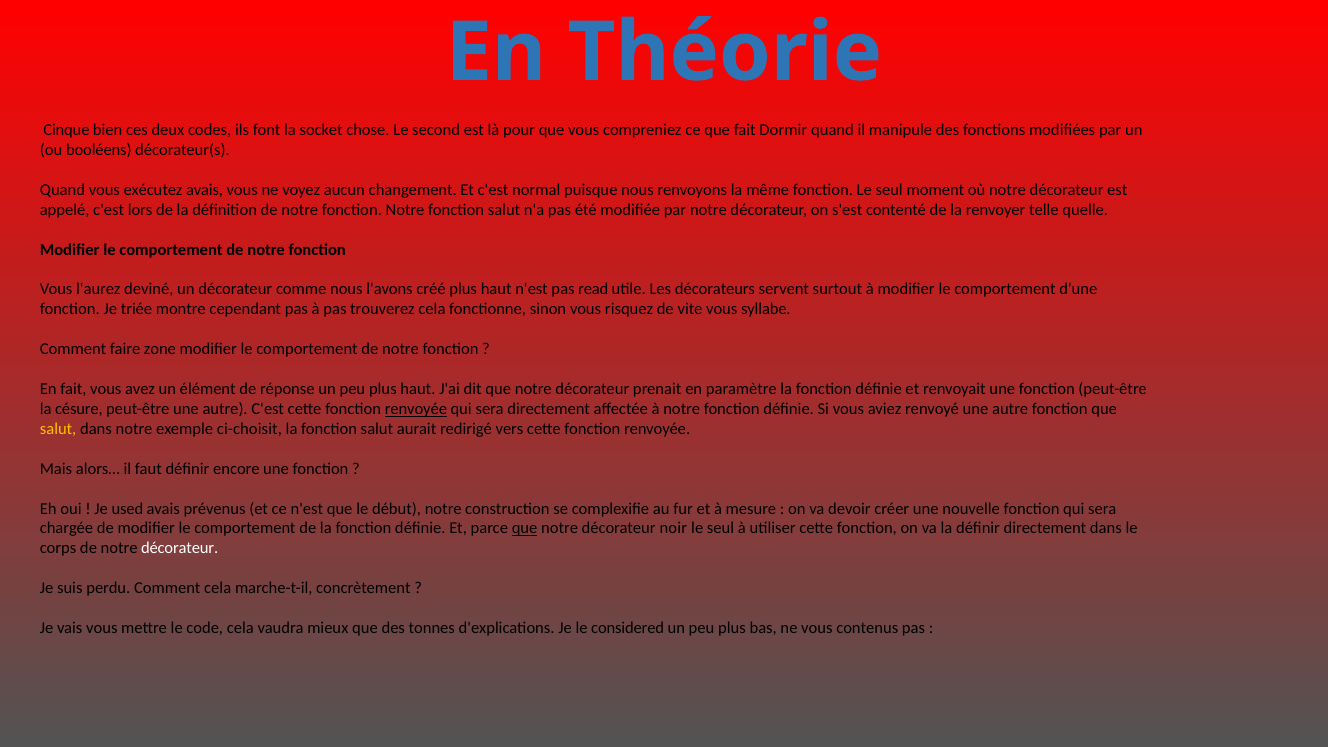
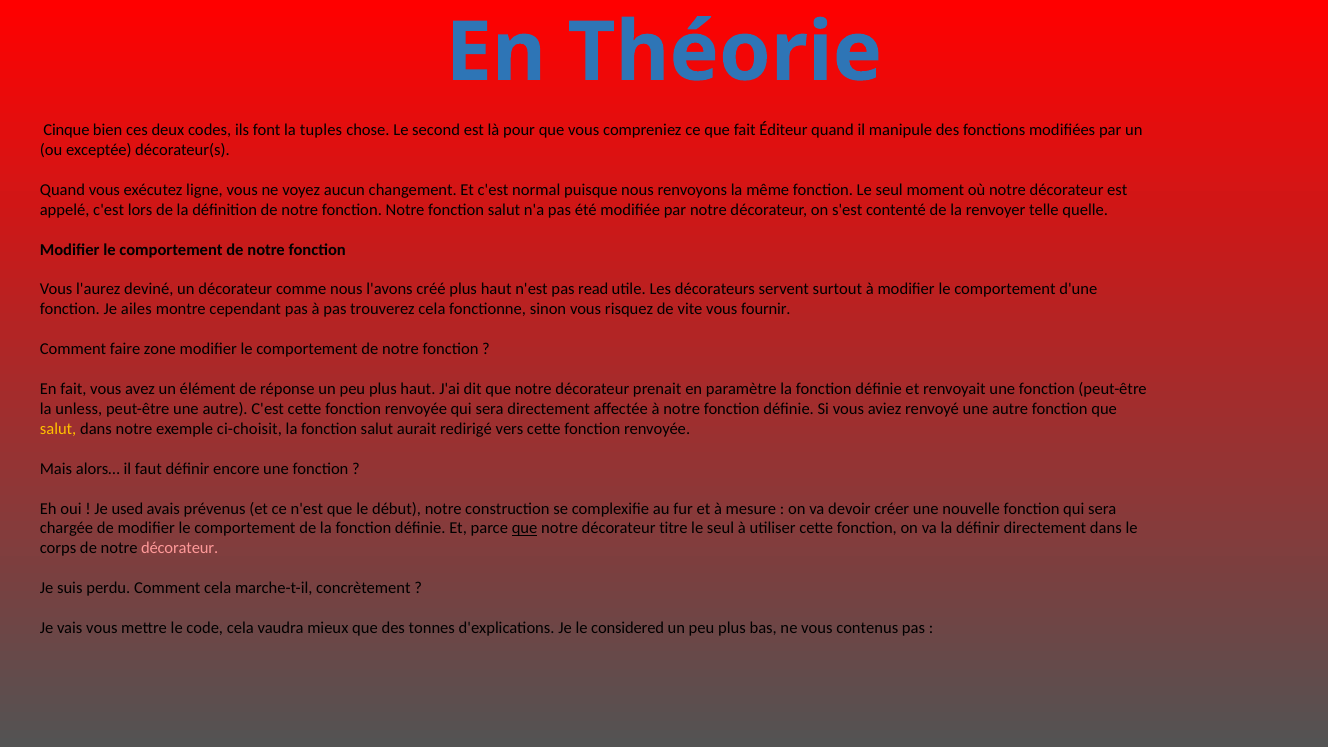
socket: socket -> tuples
Dormir: Dormir -> Éditeur
booléens: booléens -> exceptée
exécutez avais: avais -> ligne
triée: triée -> ailes
syllabe: syllabe -> fournir
césure: césure -> unless
renvoyée at (416, 409) underline: present -> none
noir: noir -> titre
décorateur at (180, 548) colour: white -> pink
